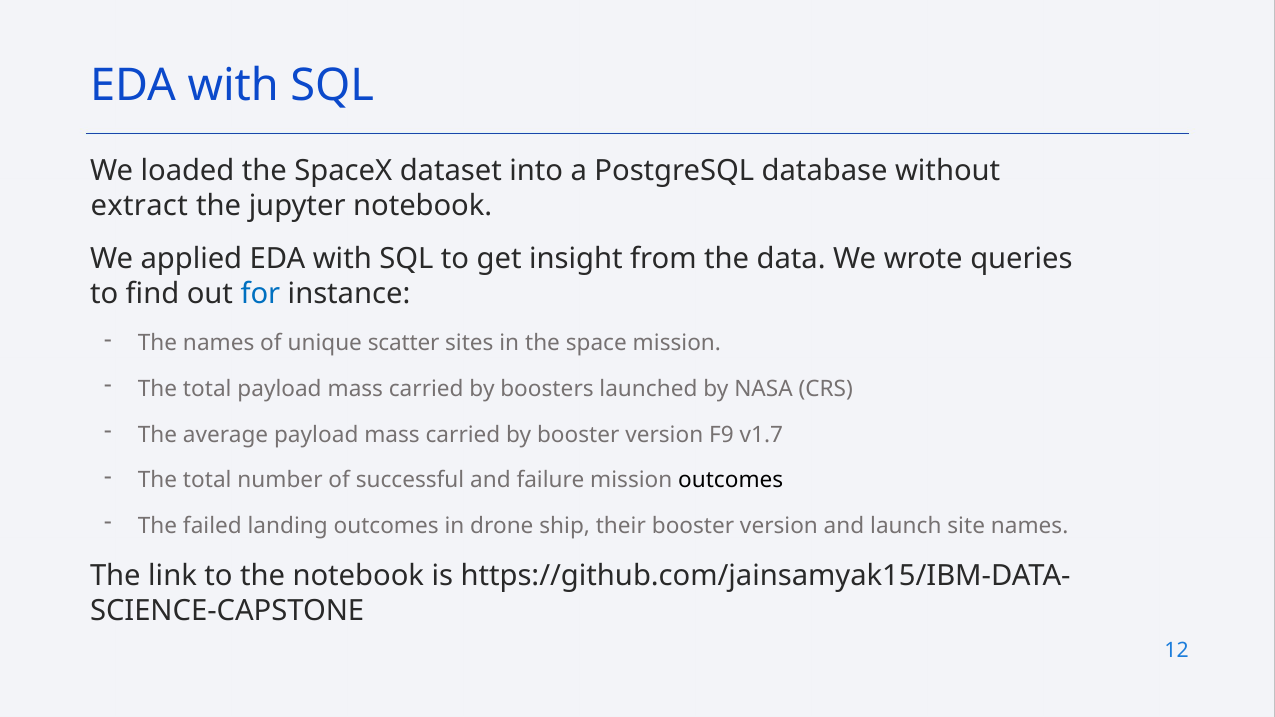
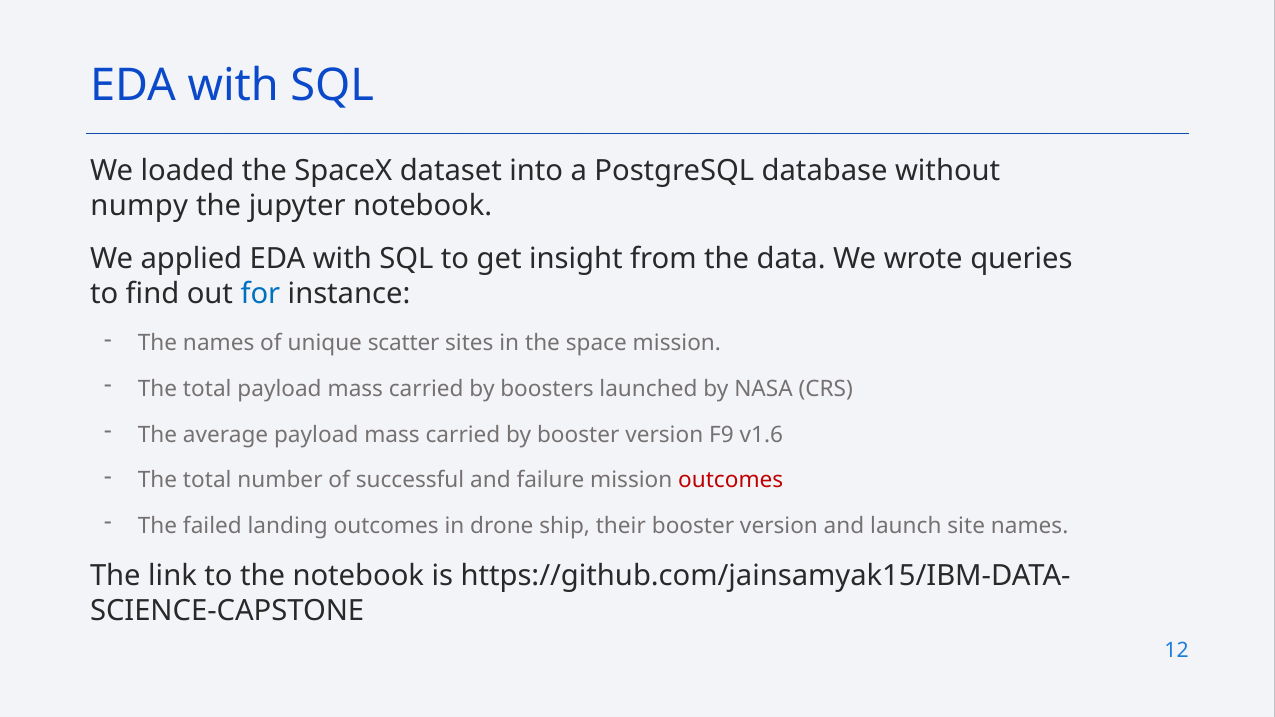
extract: extract -> numpy
v1.7: v1.7 -> v1.6
outcomes at (731, 480) colour: black -> red
